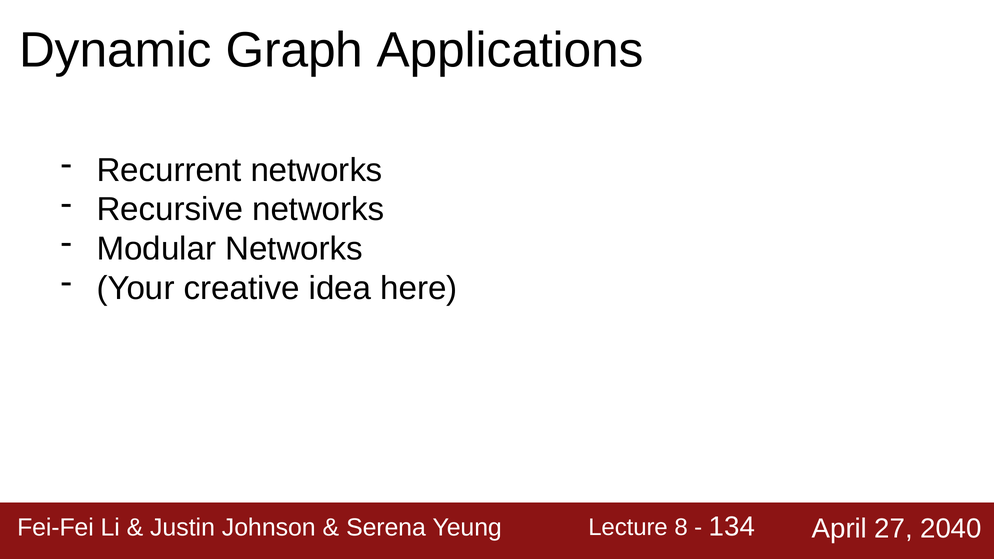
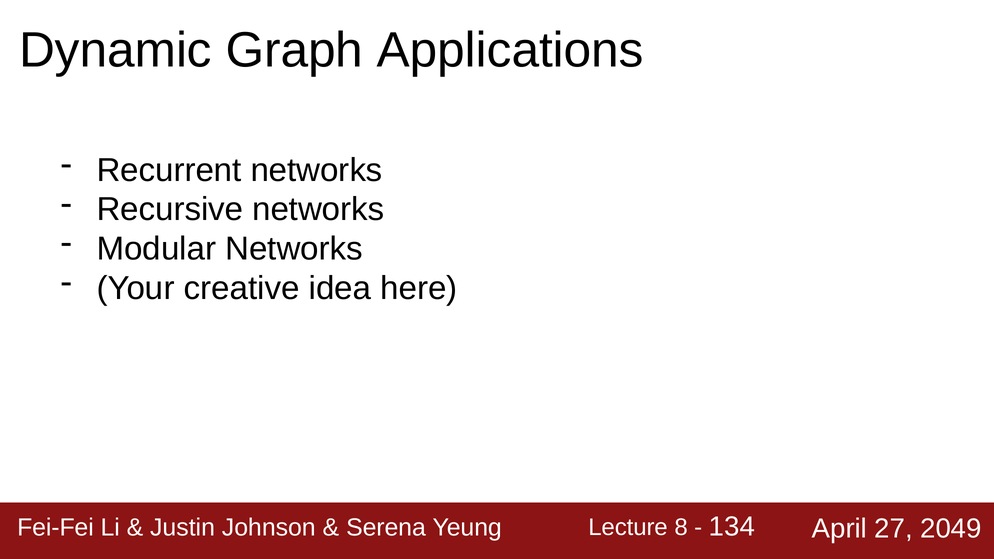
2040: 2040 -> 2049
